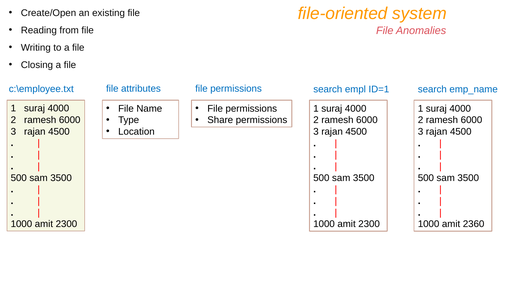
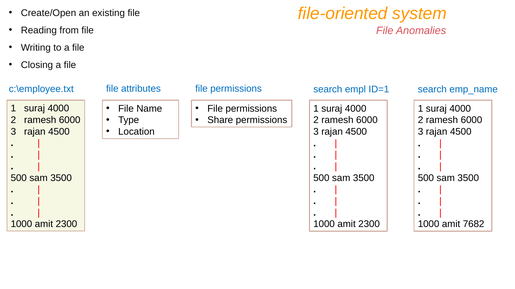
2360: 2360 -> 7682
